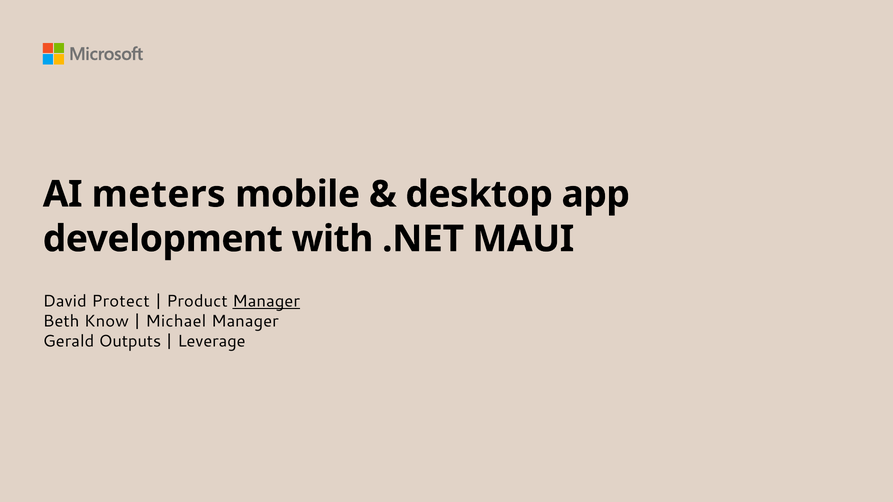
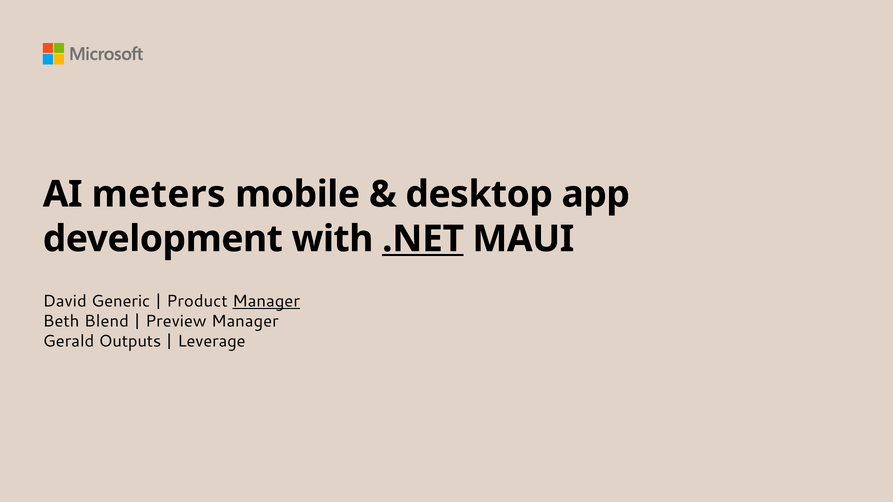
.NET underline: none -> present
Protect: Protect -> Generic
Know: Know -> Blend
Michael: Michael -> Preview
